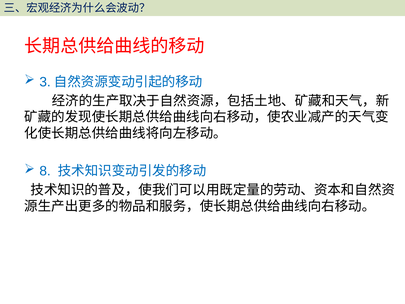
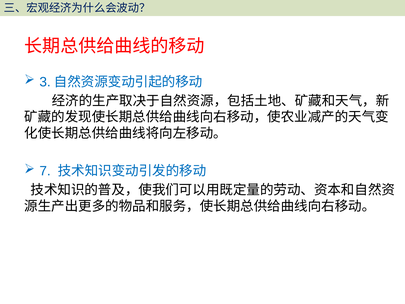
8: 8 -> 7
